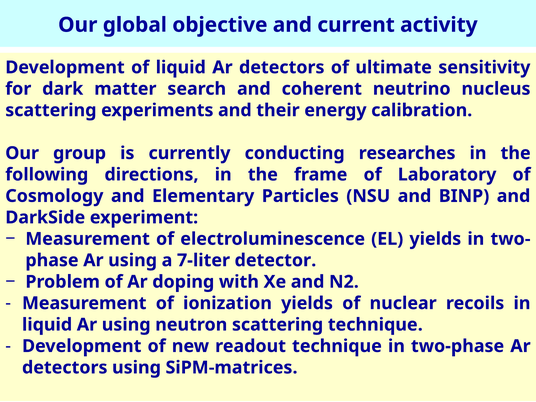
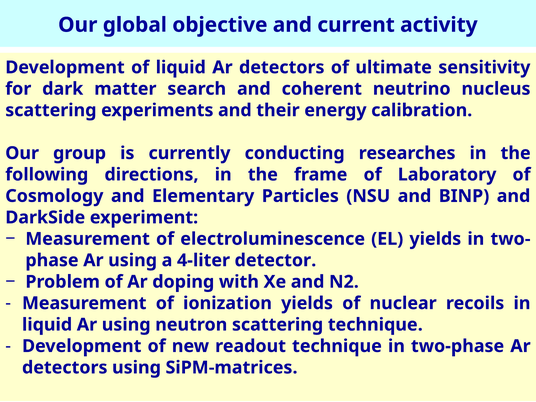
7-liter: 7-liter -> 4-liter
